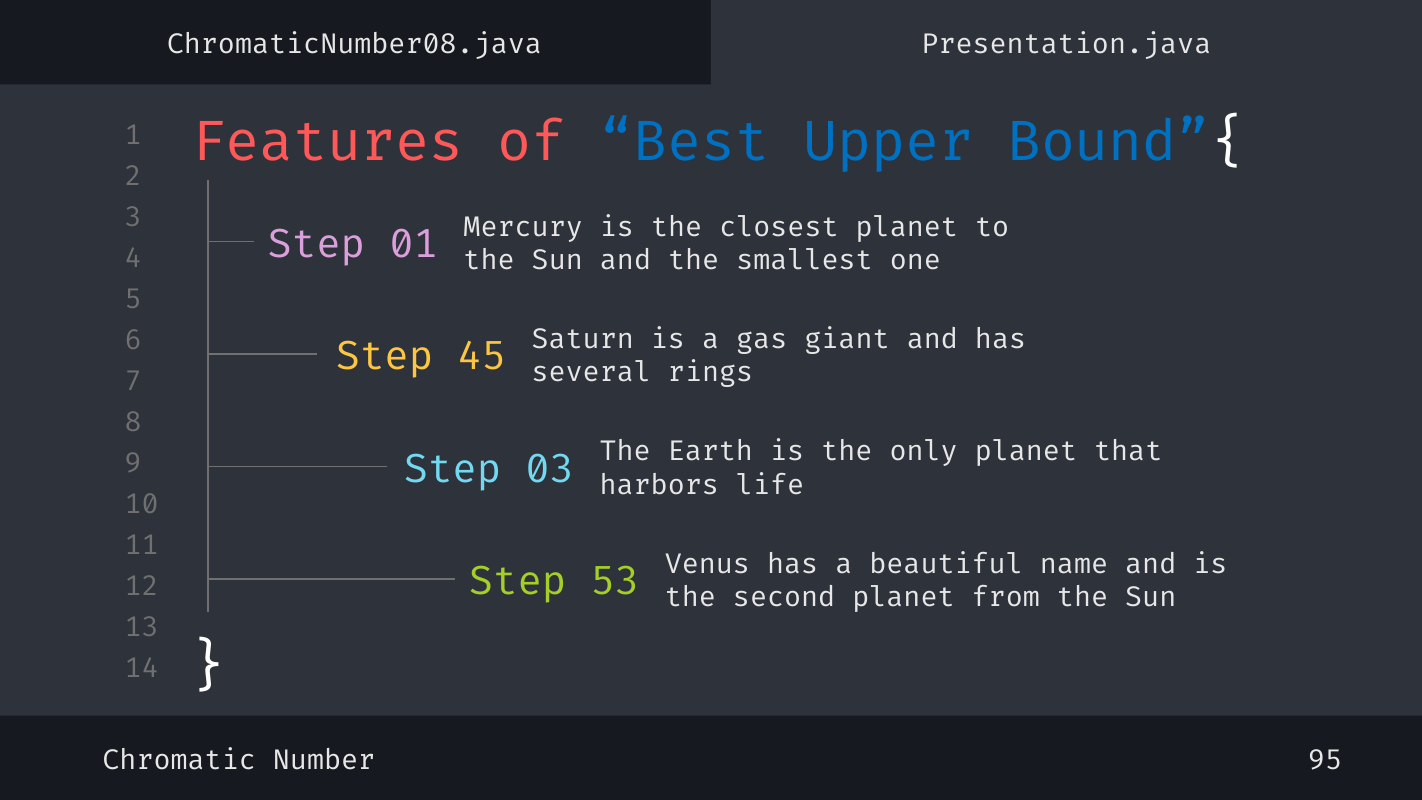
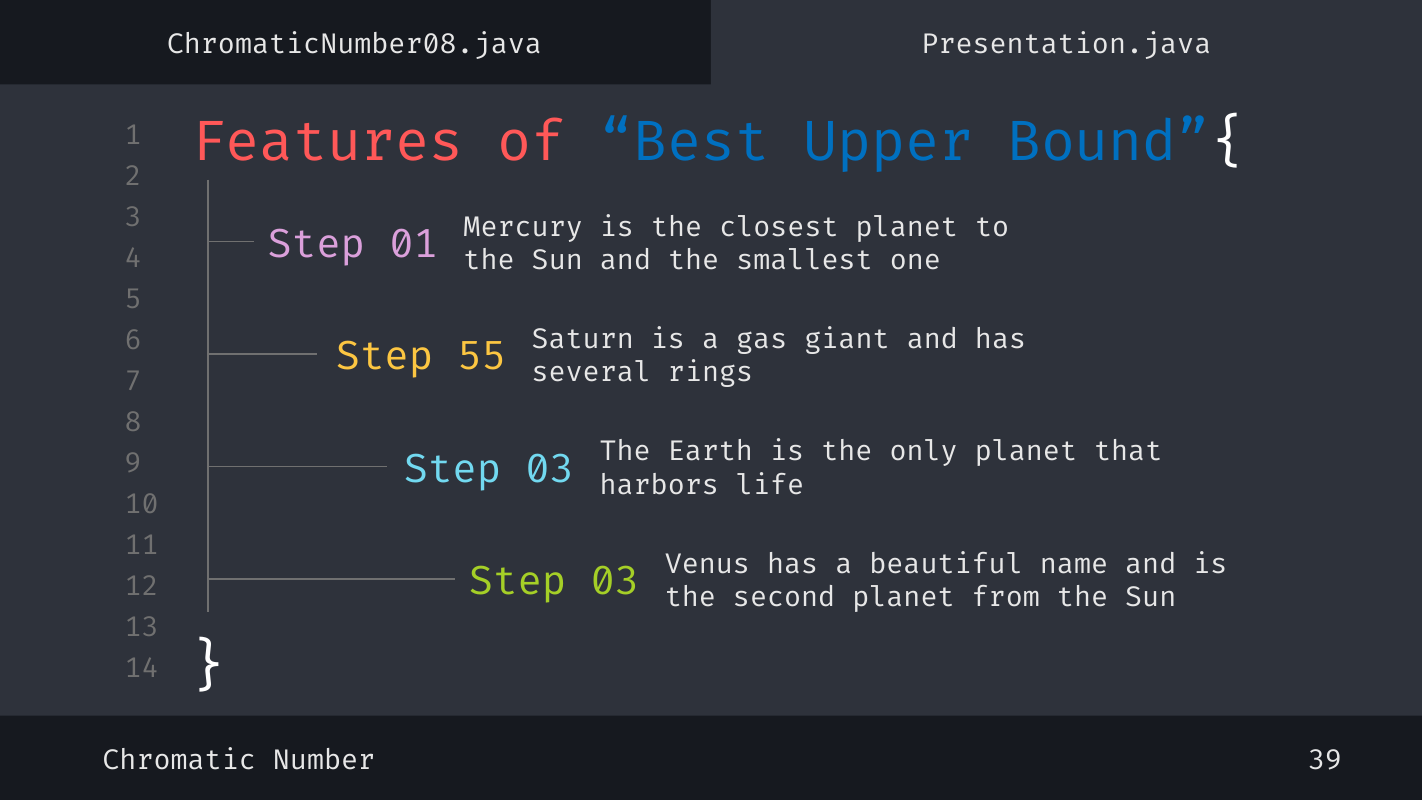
45: 45 -> 55
53 at (615, 581): 53 -> 03
95: 95 -> 39
